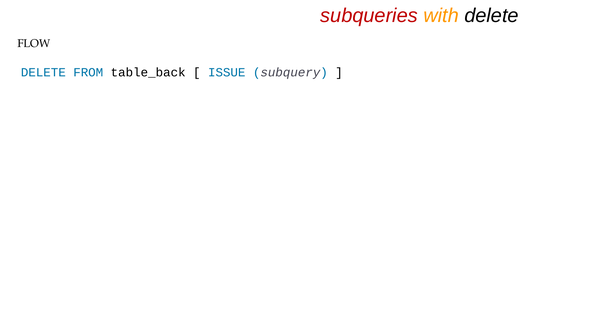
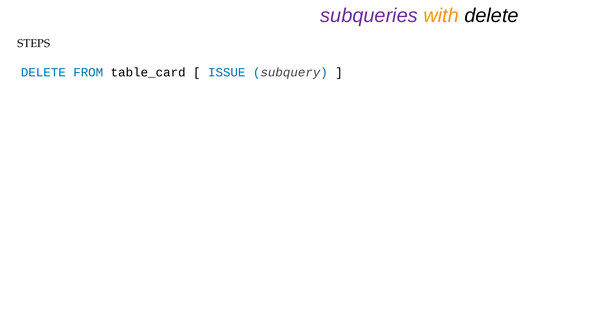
subqueries colour: red -> purple
FLOW: FLOW -> STEPS
table_back: table_back -> table_card
